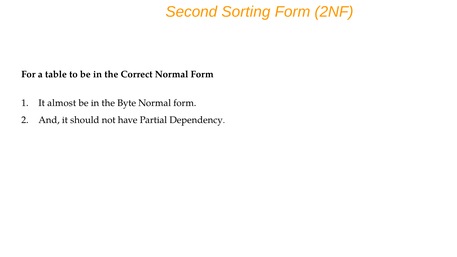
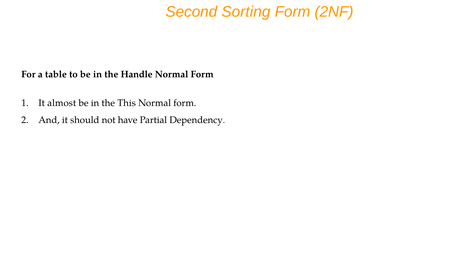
Correct: Correct -> Handle
Byte: Byte -> This
